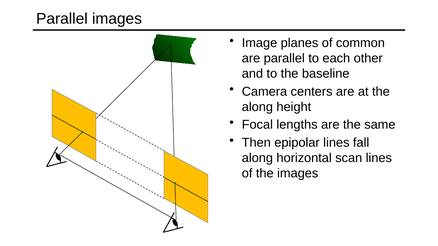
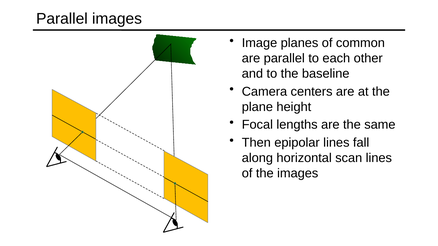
along at (257, 107): along -> plane
